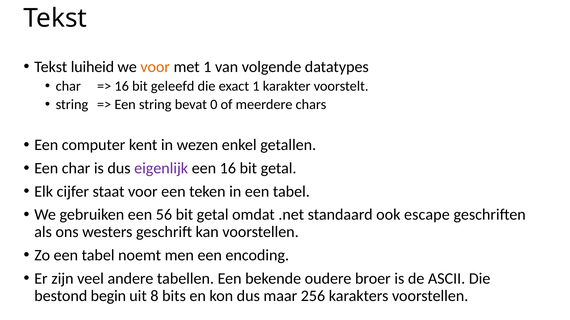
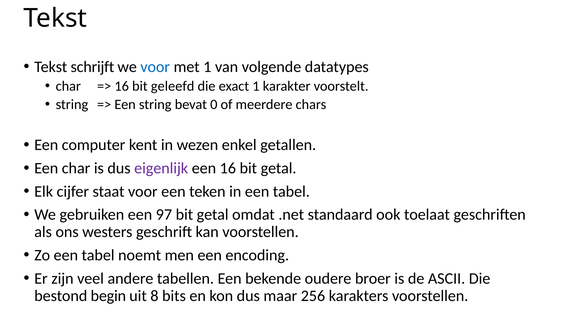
luiheid: luiheid -> schrijft
voor at (155, 67) colour: orange -> blue
56: 56 -> 97
escape: escape -> toelaat
